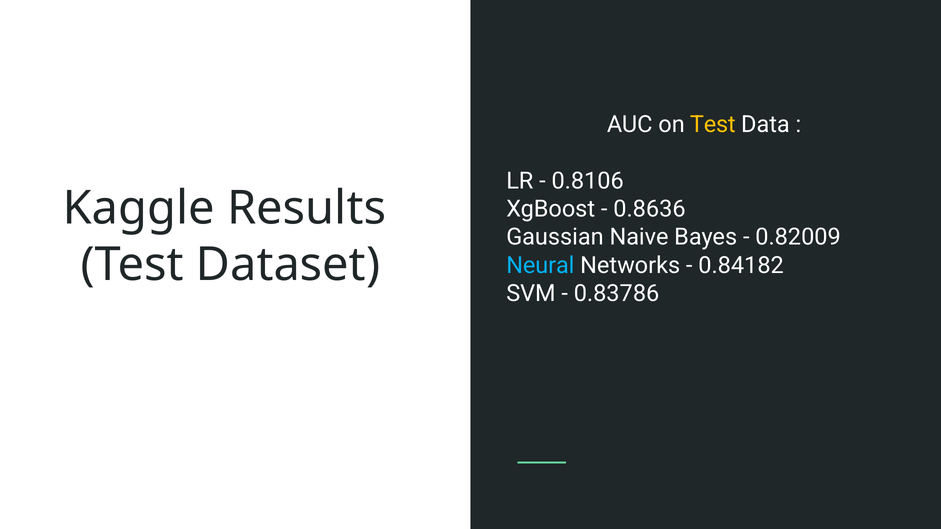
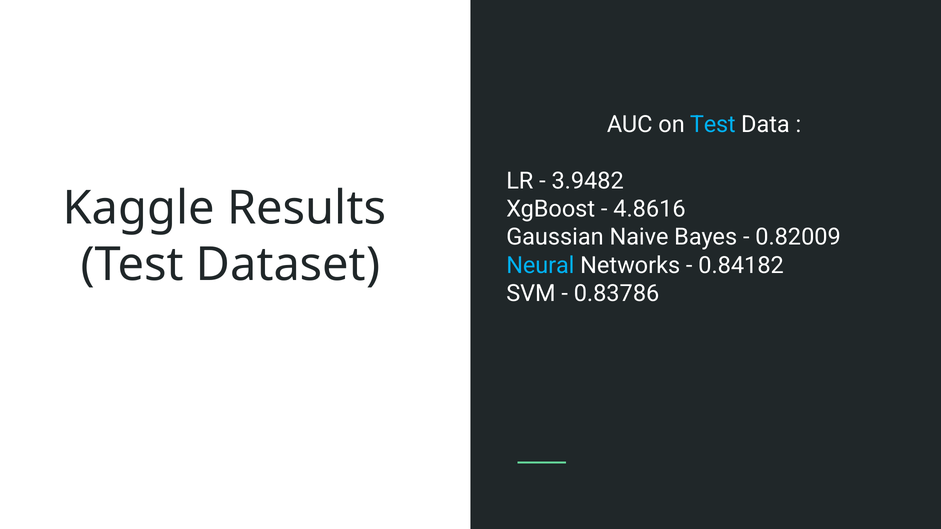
Test at (713, 124) colour: yellow -> light blue
0.8106: 0.8106 -> 3.9482
0.8636: 0.8636 -> 4.8616
